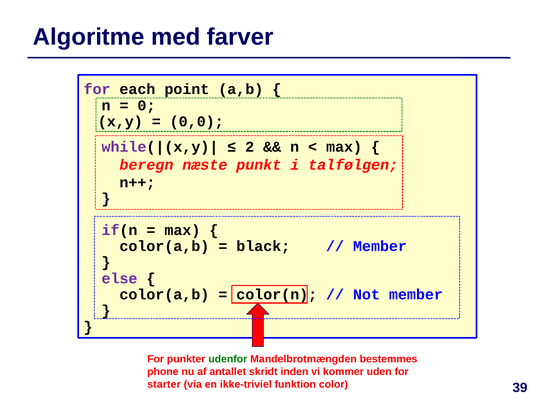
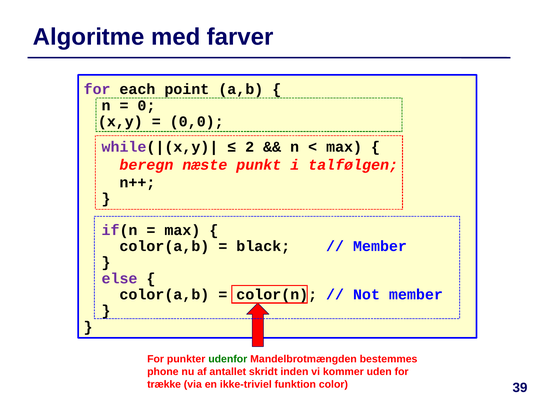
starter: starter -> trække
